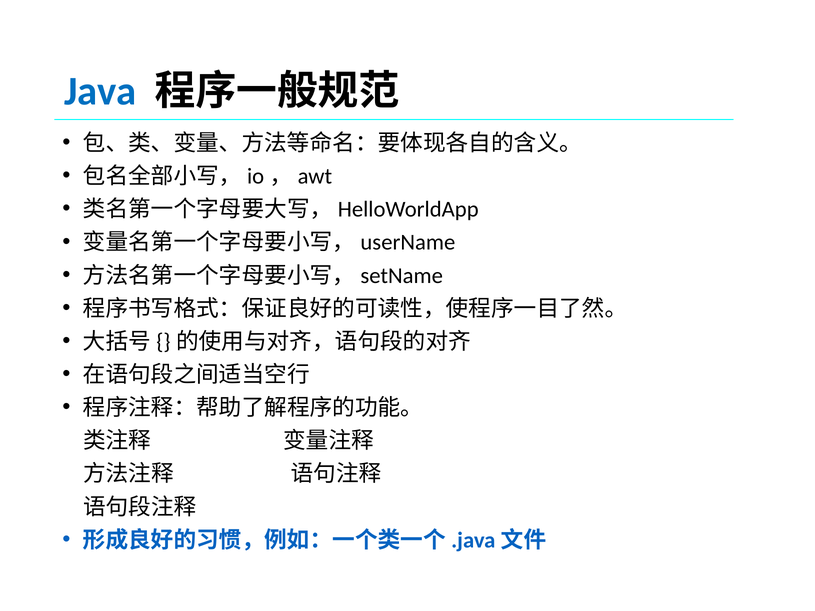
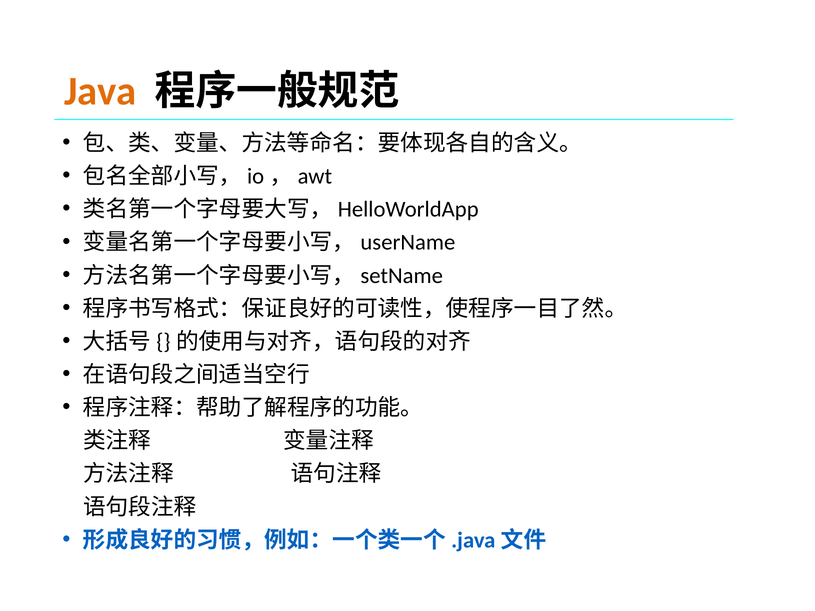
Java colour: blue -> orange
